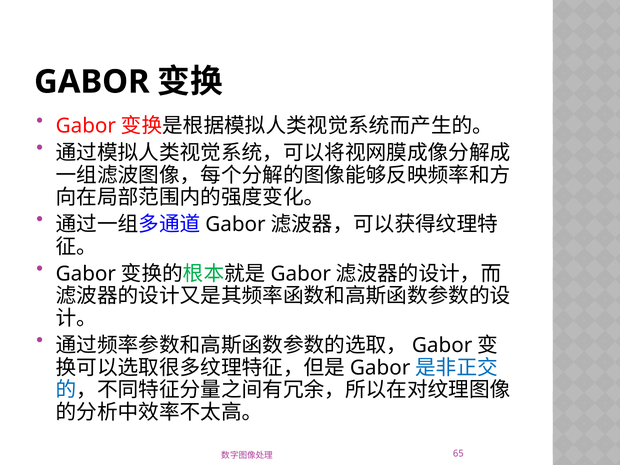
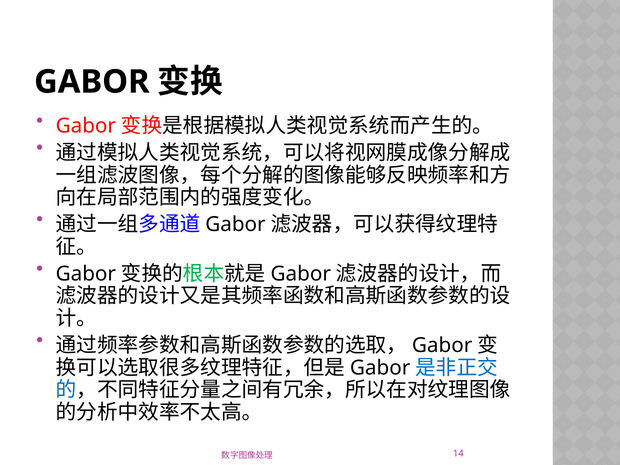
65: 65 -> 14
